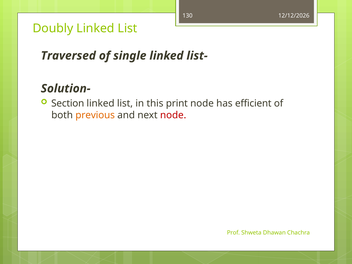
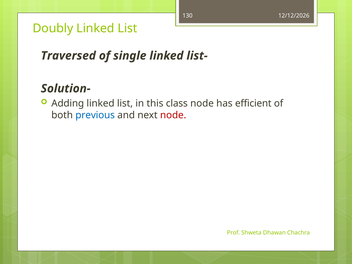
Section: Section -> Adding
print: print -> class
previous colour: orange -> blue
